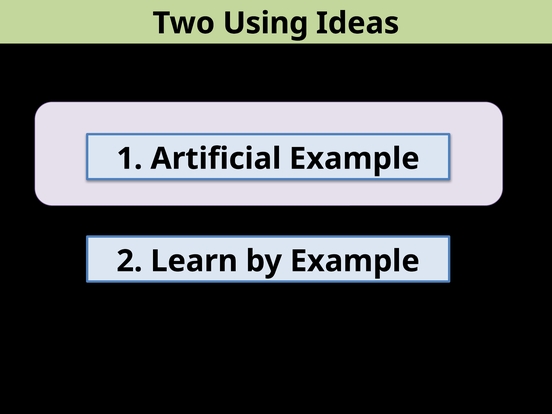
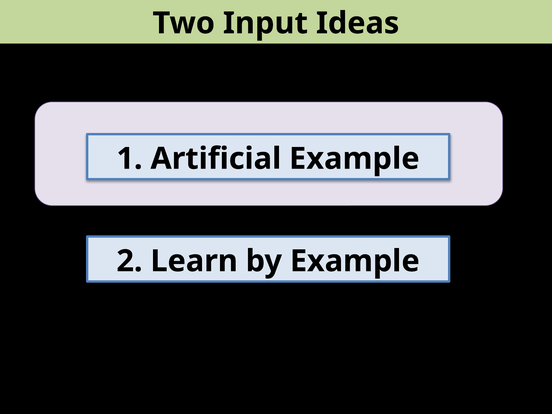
Using: Using -> Input
